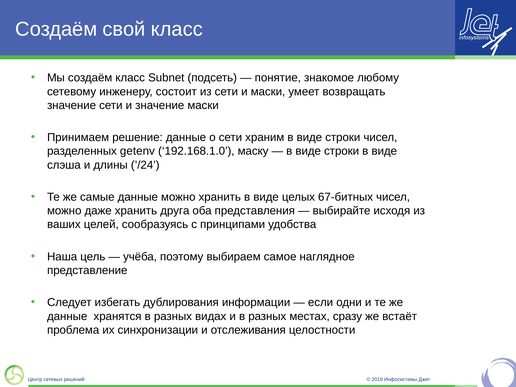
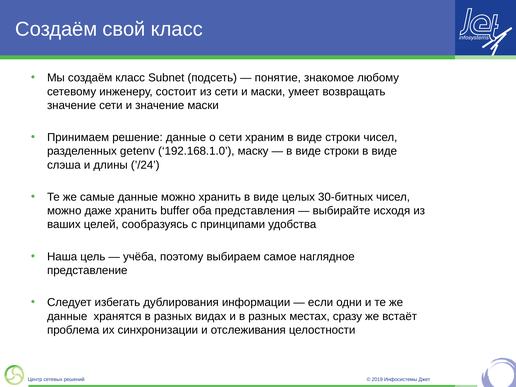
67-битных: 67-битных -> 30-битных
друга: друга -> buffer
